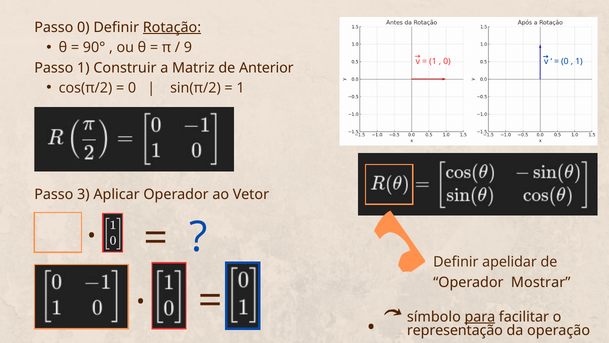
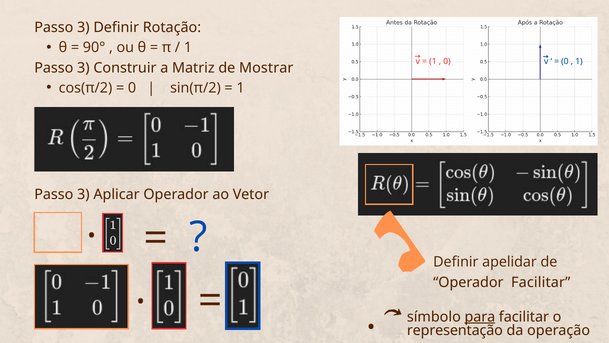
0 at (83, 27): 0 -> 3
Rotação underline: present -> none
9 at (188, 48): 9 -> 1
1 at (83, 68): 1 -> 3
Anterior: Anterior -> Mostrar
Operador Mostrar: Mostrar -> Facilitar
